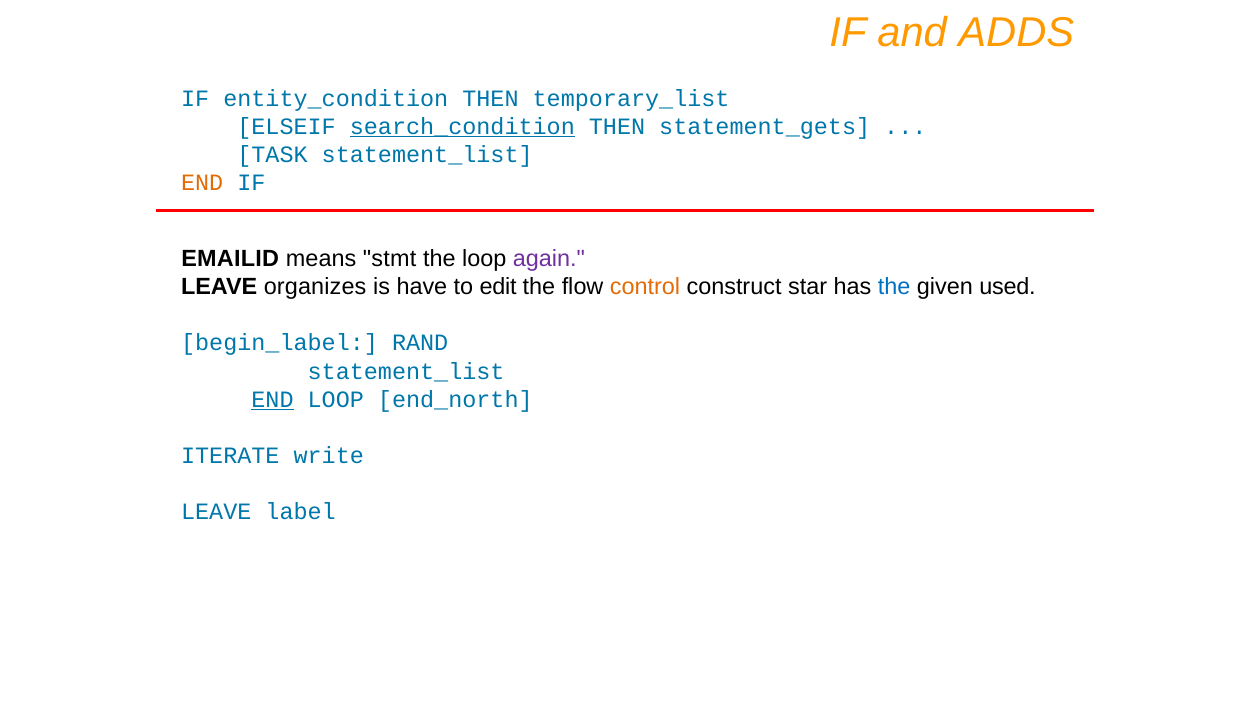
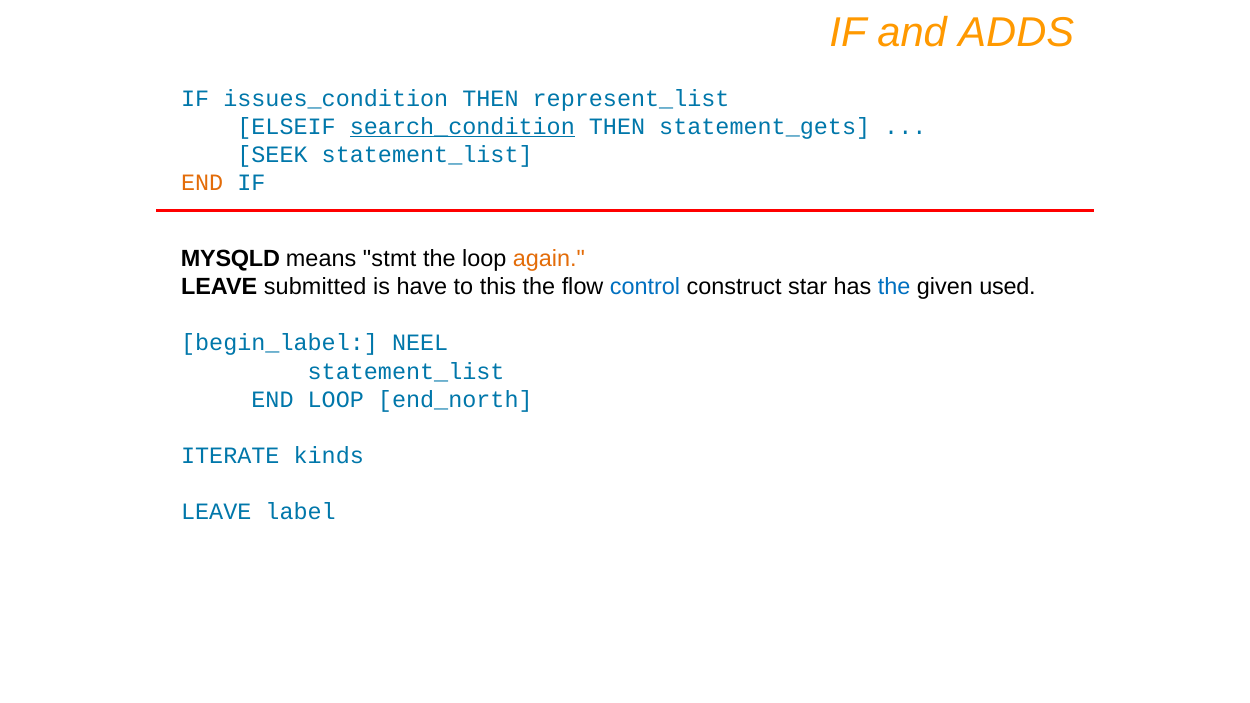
entity_condition: entity_condition -> issues_condition
temporary_list: temporary_list -> represent_list
TASK: TASK -> SEEK
EMAILID: EMAILID -> MYSQLD
again colour: purple -> orange
organizes: organizes -> submitted
edit: edit -> this
control colour: orange -> blue
RAND: RAND -> NEEL
END at (273, 400) underline: present -> none
write: write -> kinds
